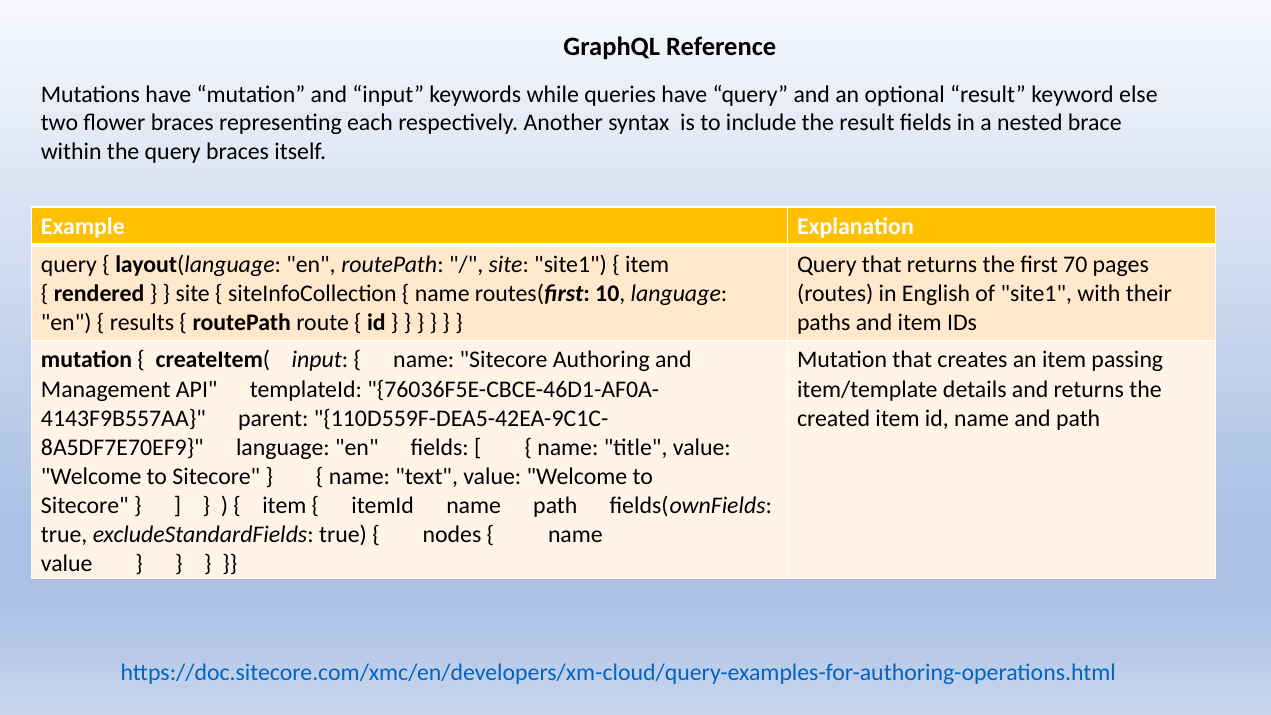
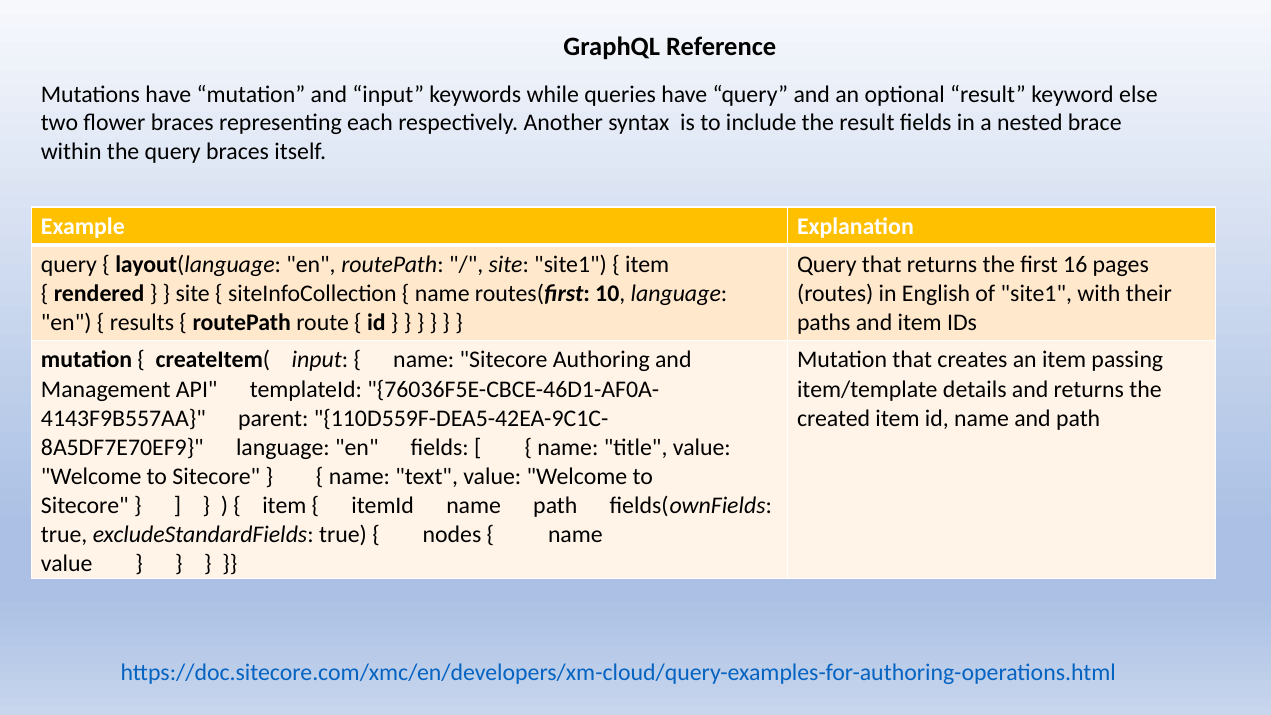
70: 70 -> 16
